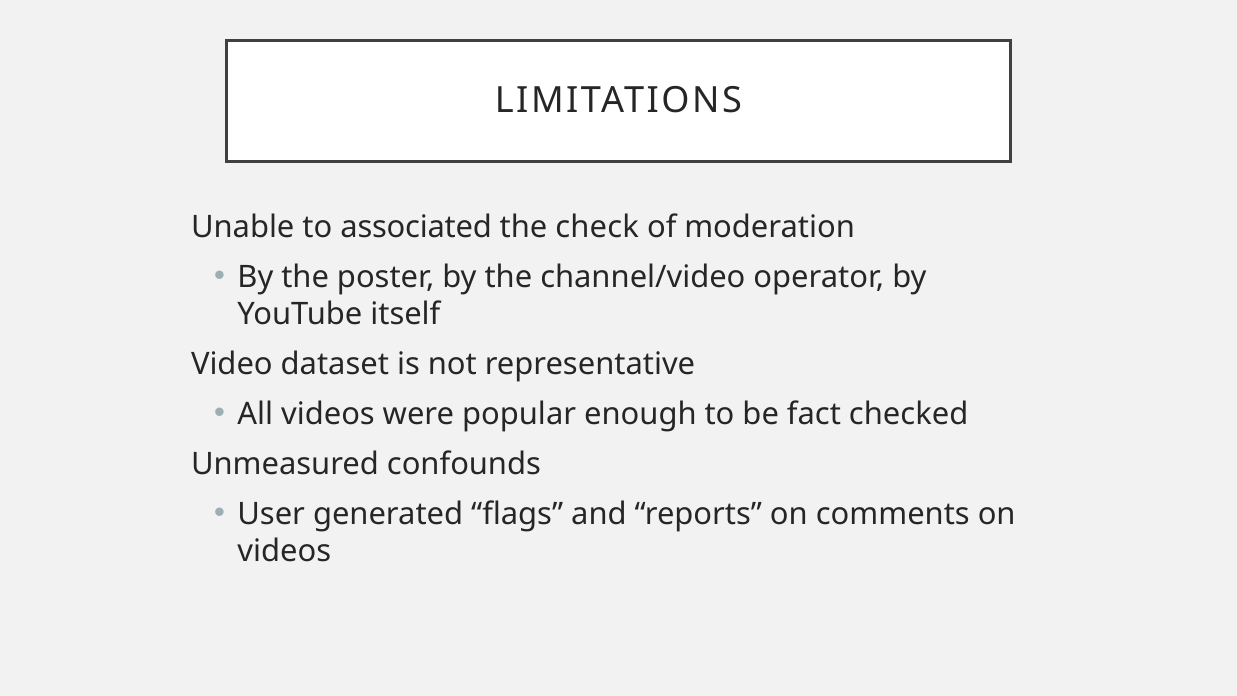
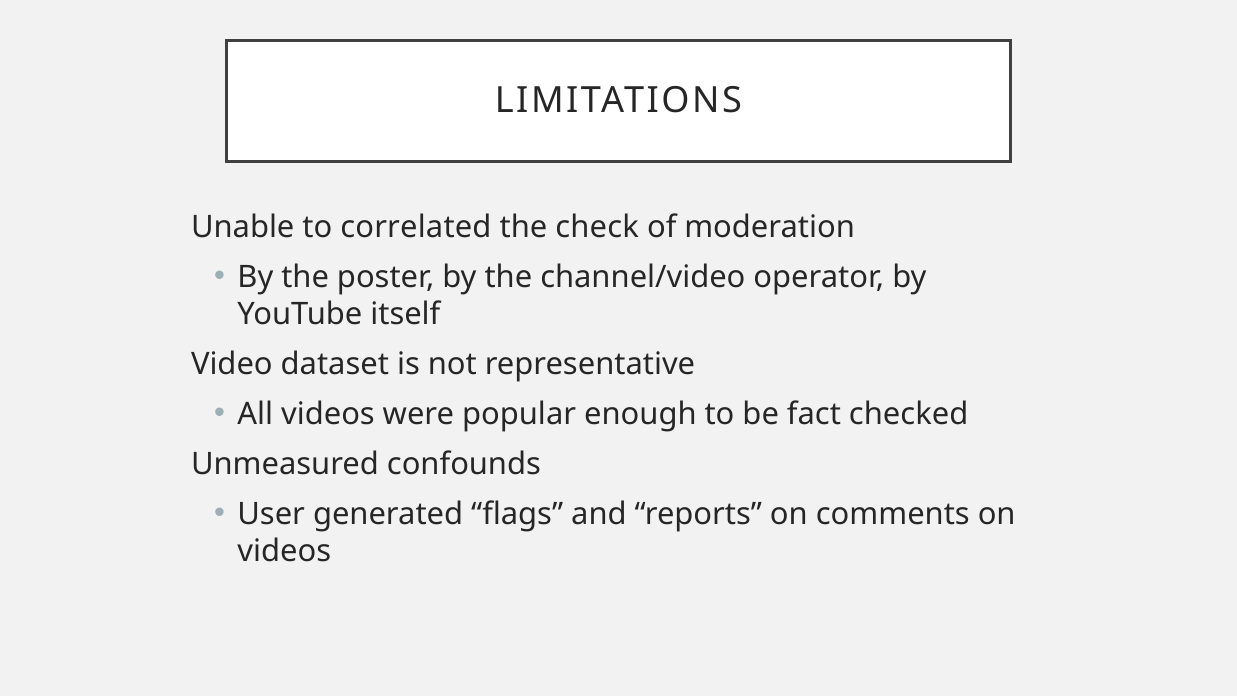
associated: associated -> correlated
